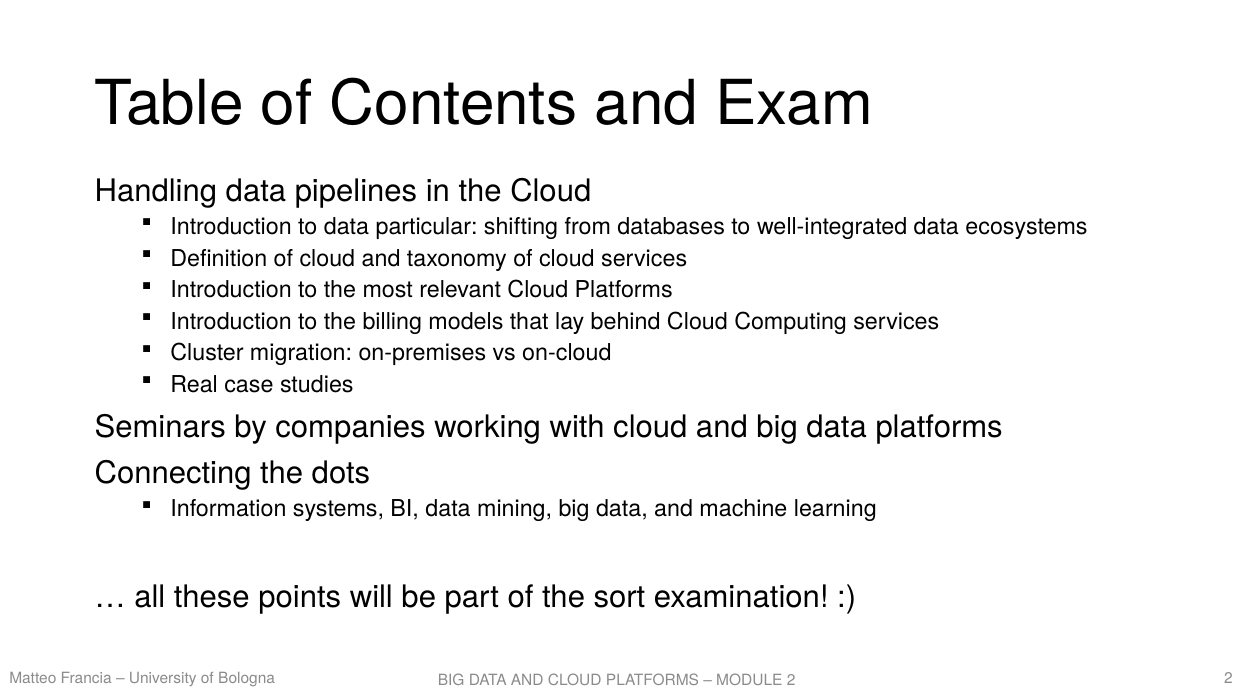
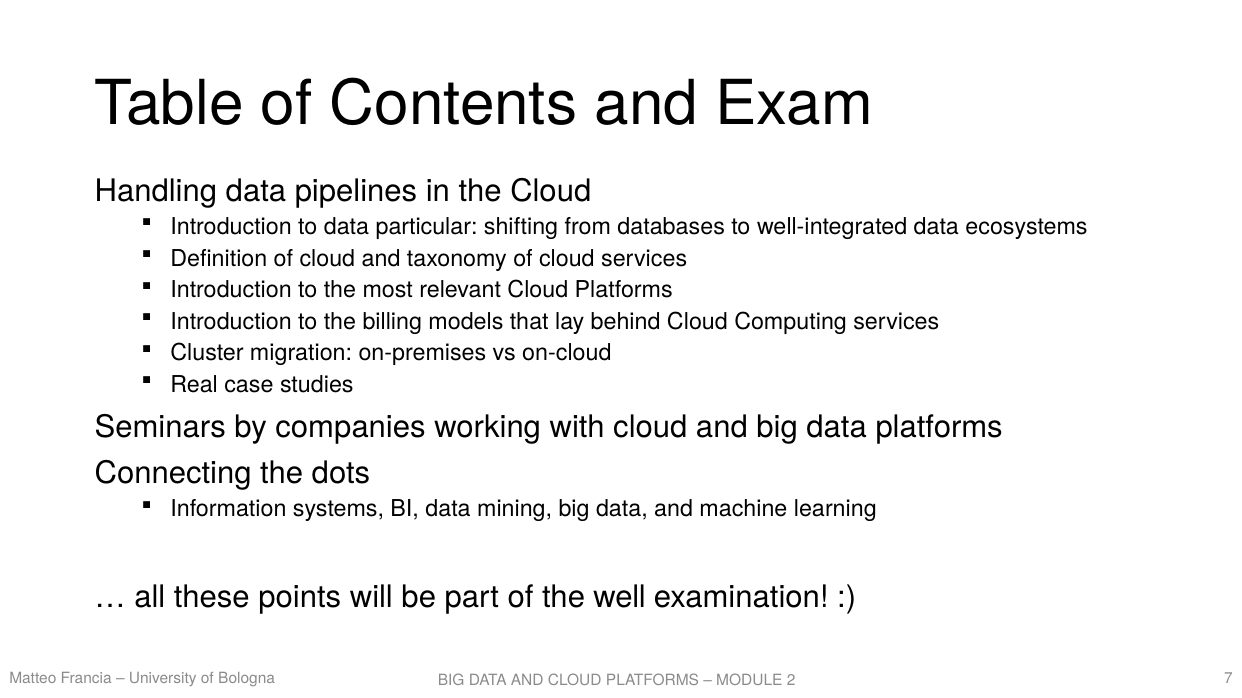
sort: sort -> well
Bologna 2: 2 -> 7
